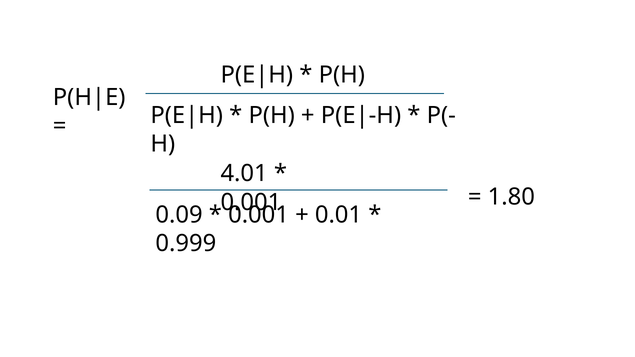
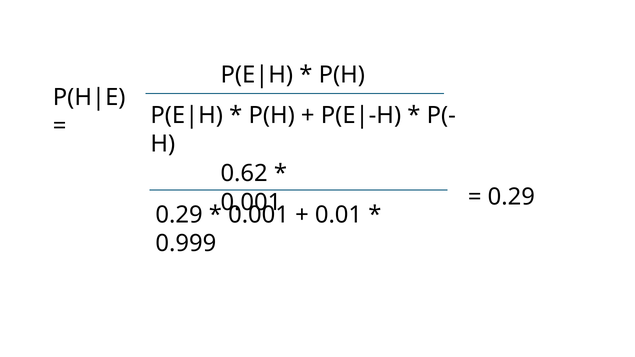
4.01: 4.01 -> 0.62
1.80 at (511, 197): 1.80 -> 0.29
0.09 at (179, 215): 0.09 -> 0.29
